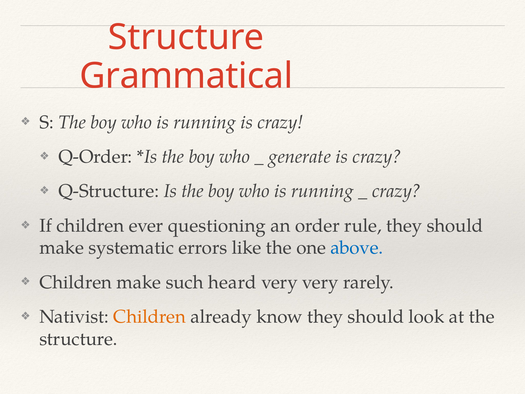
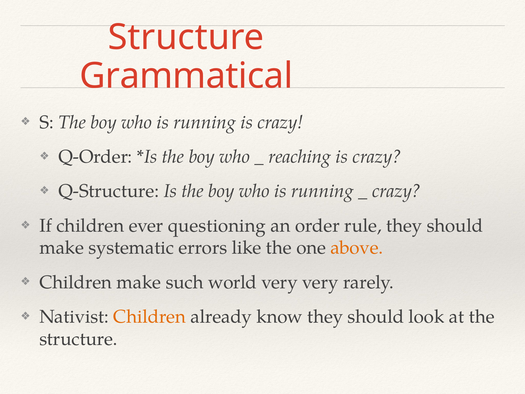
generate: generate -> reaching
above colour: blue -> orange
heard: heard -> world
